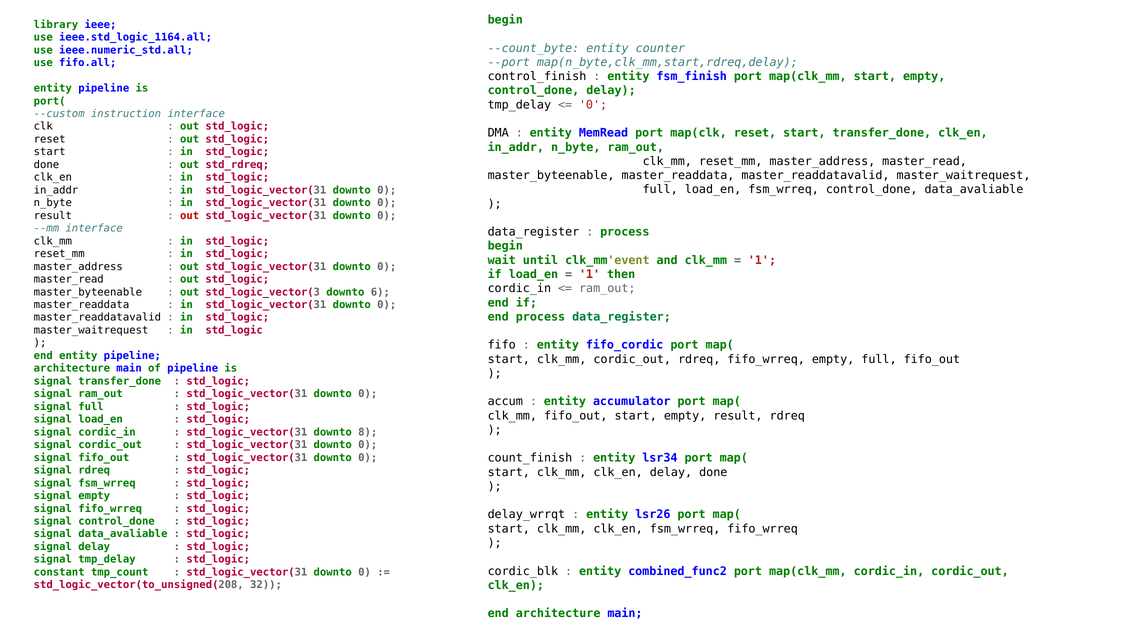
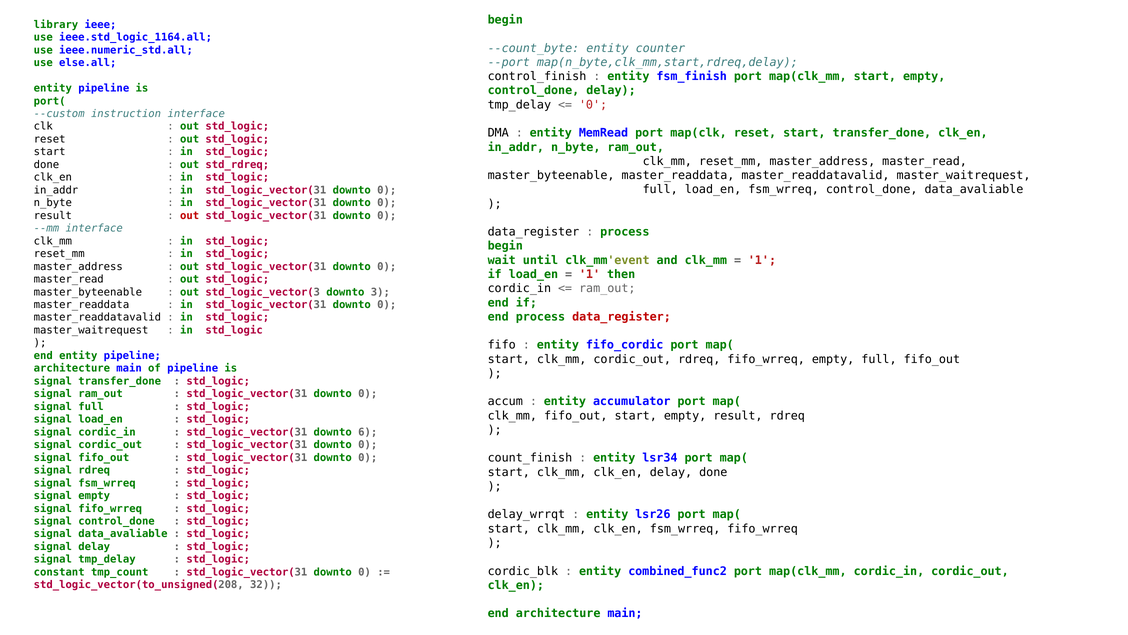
fifo.all: fifo.all -> else.all
6: 6 -> 3
data_register at (622, 316) colour: green -> red
8: 8 -> 6
